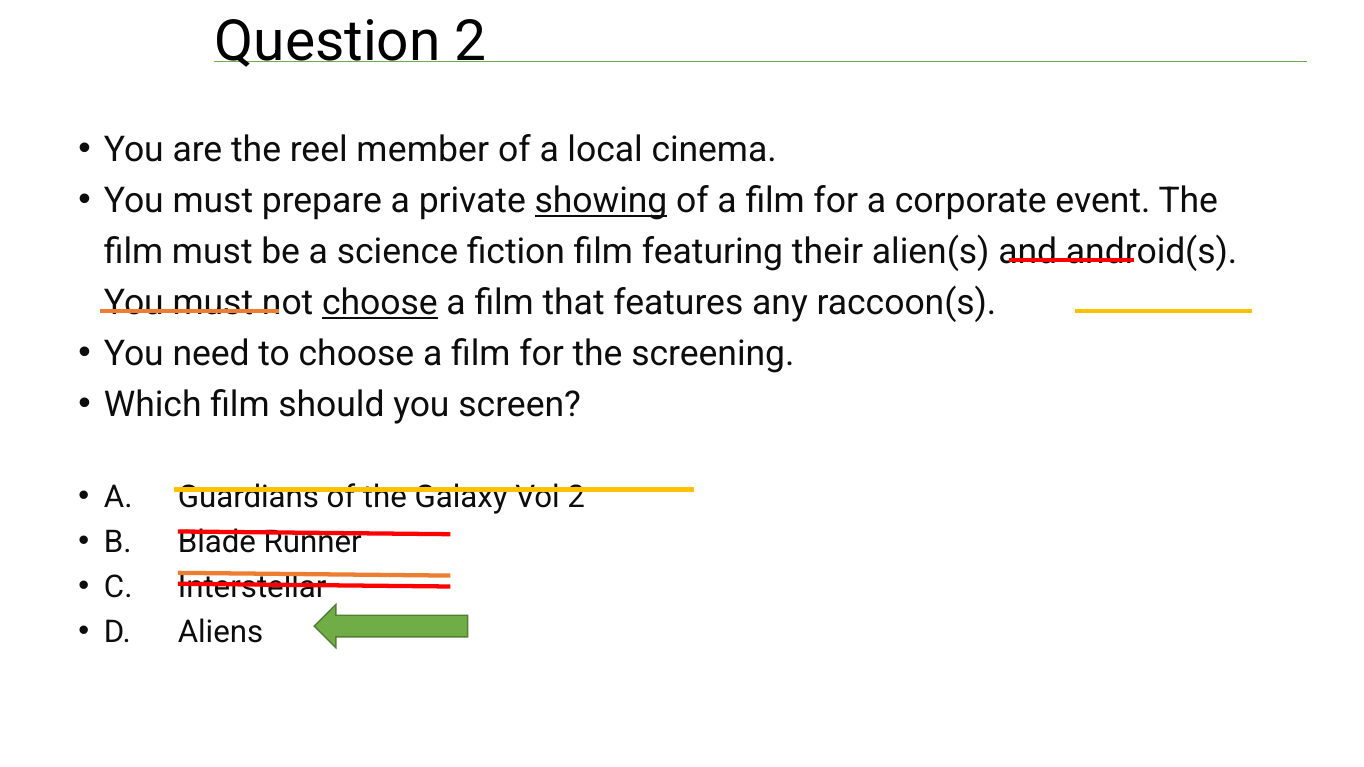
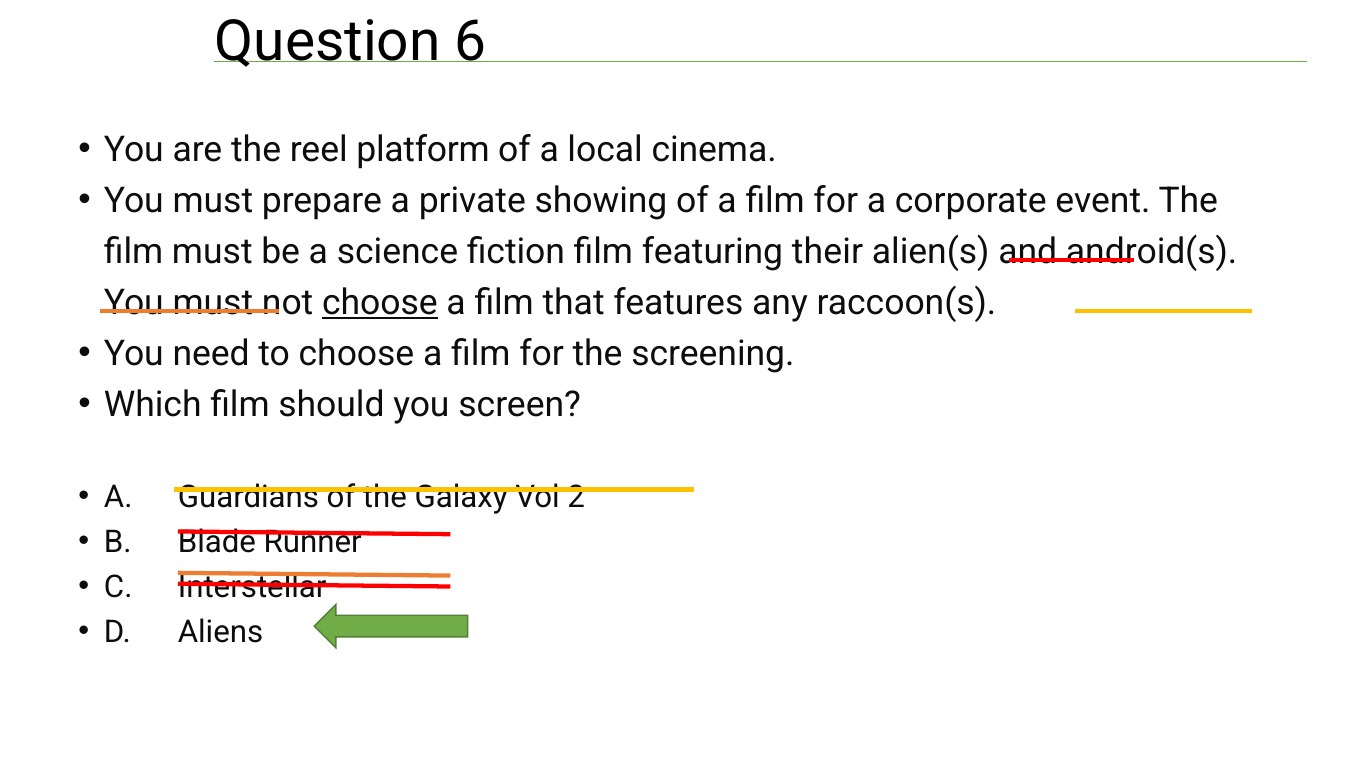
Question 2: 2 -> 6
member: member -> platform
showing underline: present -> none
